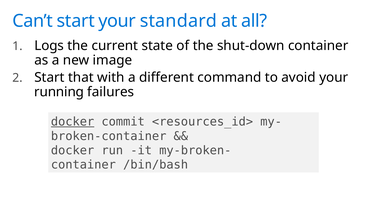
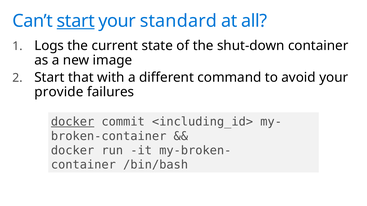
start at (76, 21) underline: none -> present
running: running -> provide
<resources_id>: <resources_id> -> <including_id>
